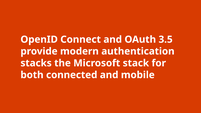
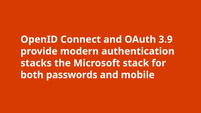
3.5: 3.5 -> 3.9
connected: connected -> passwords
